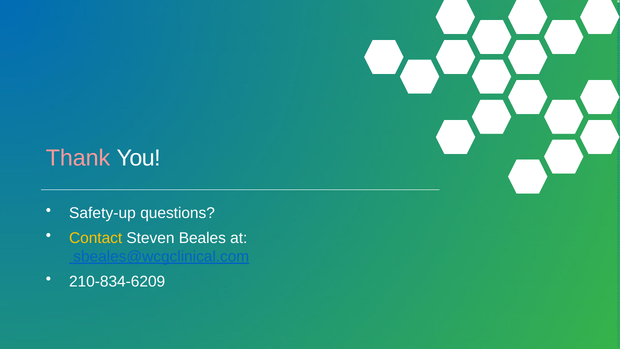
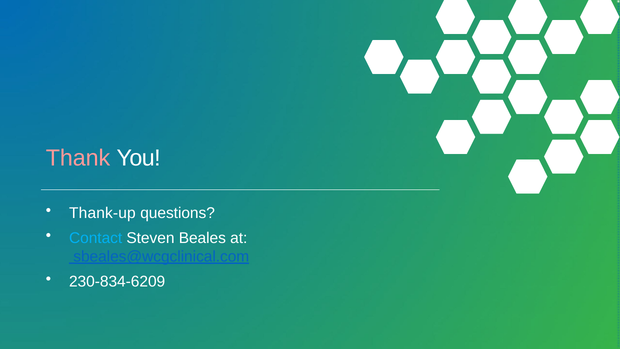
Safety-up: Safety-up -> Thank-up
Contact colour: yellow -> light blue
210-834-6209: 210-834-6209 -> 230-834-6209
